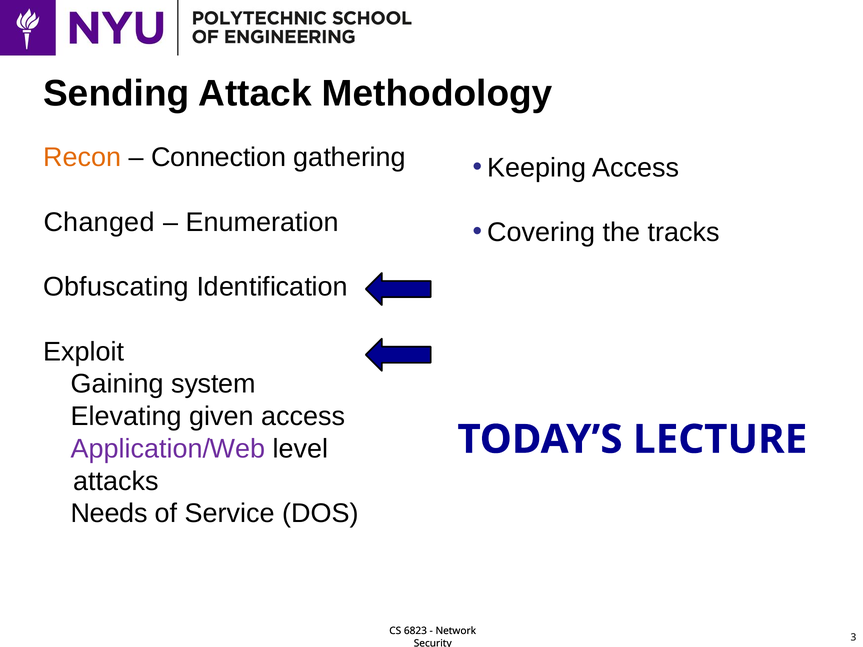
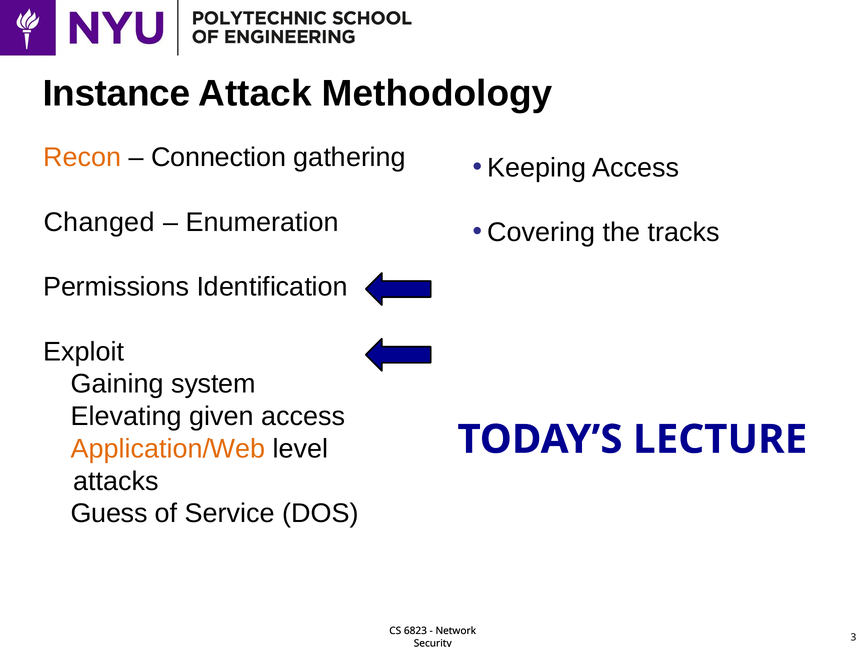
Sending: Sending -> Instance
Obfuscating: Obfuscating -> Permissions
Application/Web colour: purple -> orange
Needs: Needs -> Guess
